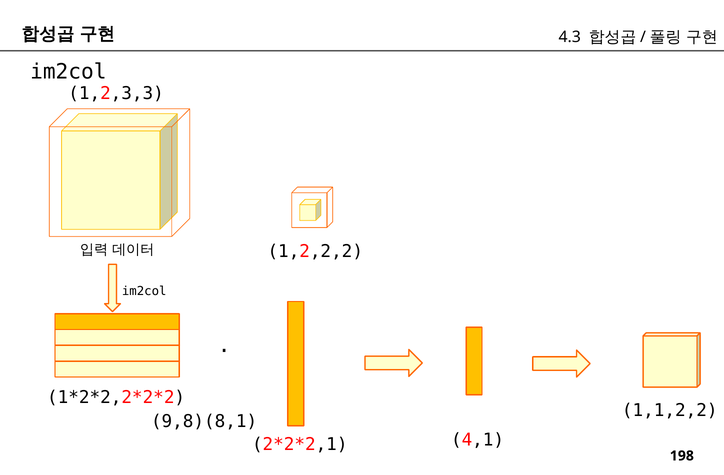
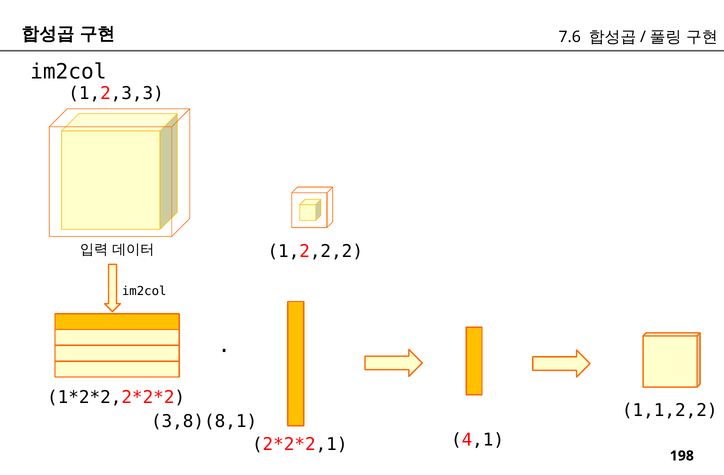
4.3: 4.3 -> 7.6
9,8)(8,1: 9,8)(8,1 -> 3,8)(8,1
